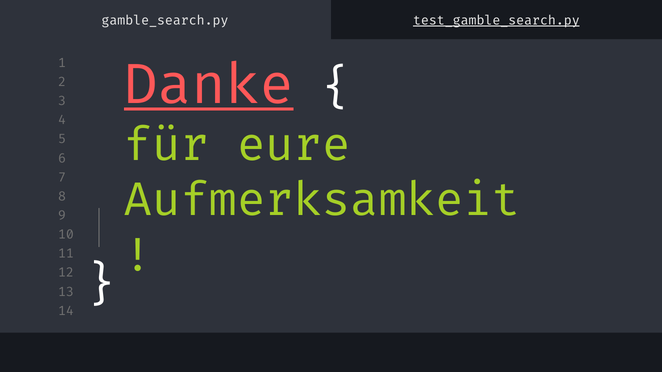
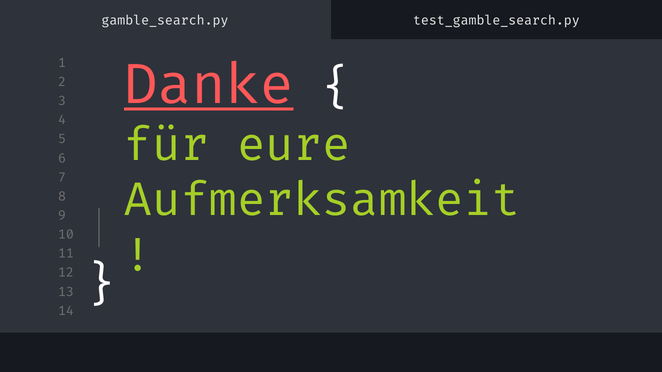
test_gamble_search.py underline: present -> none
